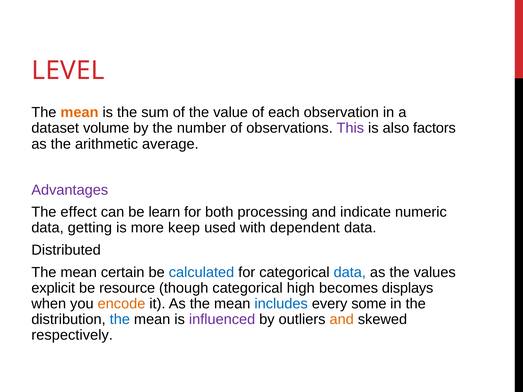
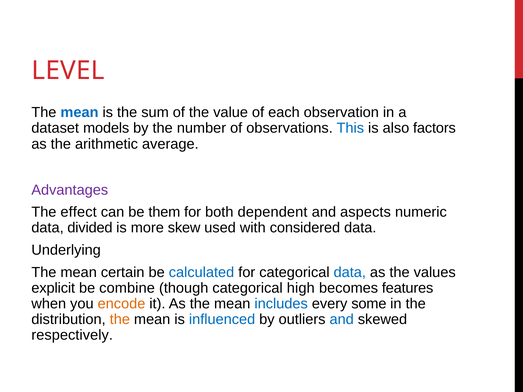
mean at (79, 113) colour: orange -> blue
volume: volume -> models
This colour: purple -> blue
learn: learn -> them
processing: processing -> dependent
indicate: indicate -> aspects
getting: getting -> divided
keep: keep -> skew
dependent: dependent -> considered
Distributed: Distributed -> Underlying
resource: resource -> combine
displays: displays -> features
the at (120, 319) colour: blue -> orange
influenced colour: purple -> blue
and at (342, 319) colour: orange -> blue
